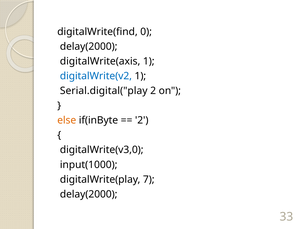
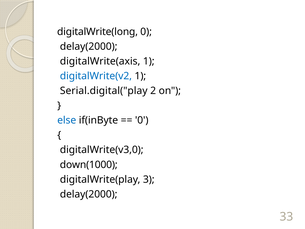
digitalWrite(find: digitalWrite(find -> digitalWrite(long
else colour: orange -> blue
2 at (142, 120): 2 -> 0
input(1000: input(1000 -> down(1000
7: 7 -> 3
